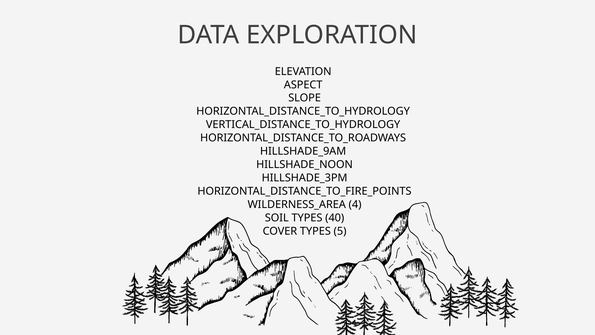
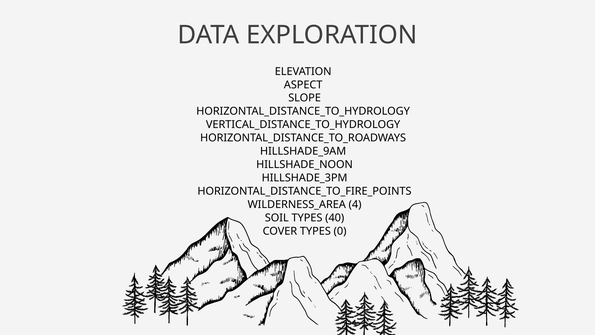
5: 5 -> 0
